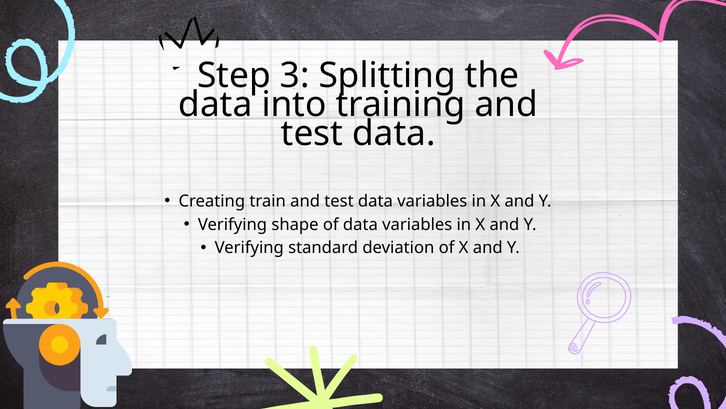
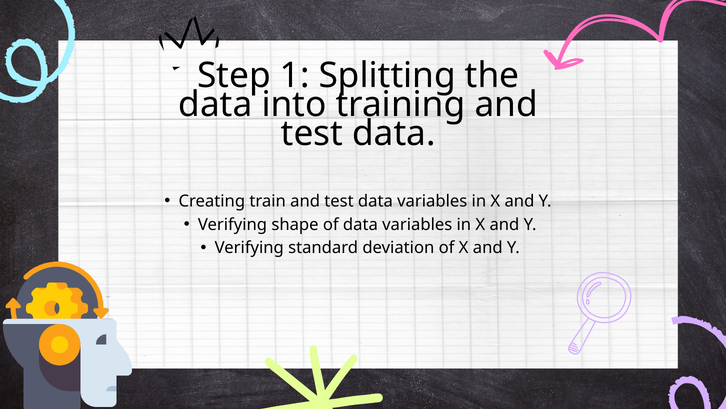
3: 3 -> 1
